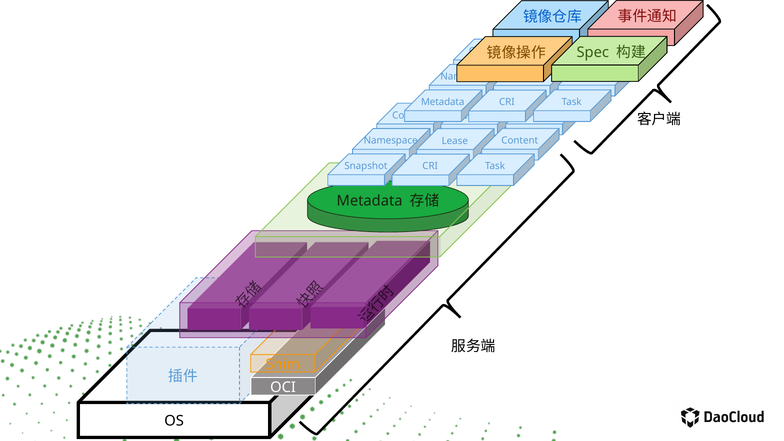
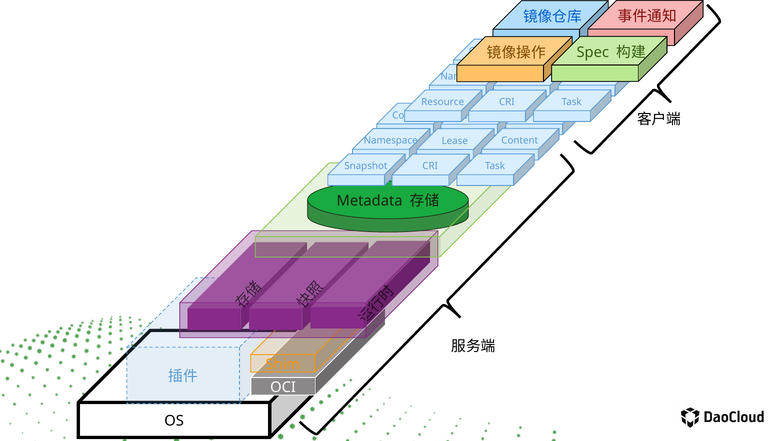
Metadata at (443, 102): Metadata -> Resource
